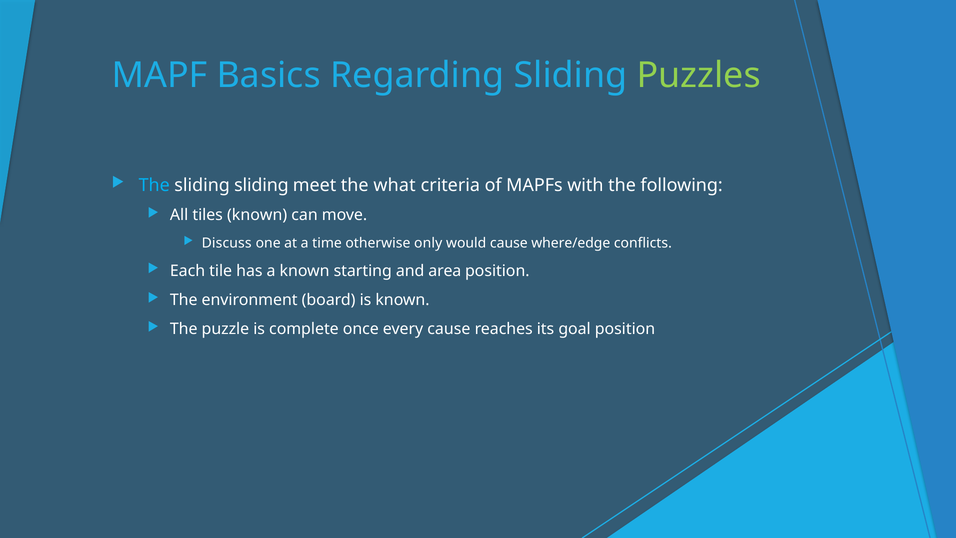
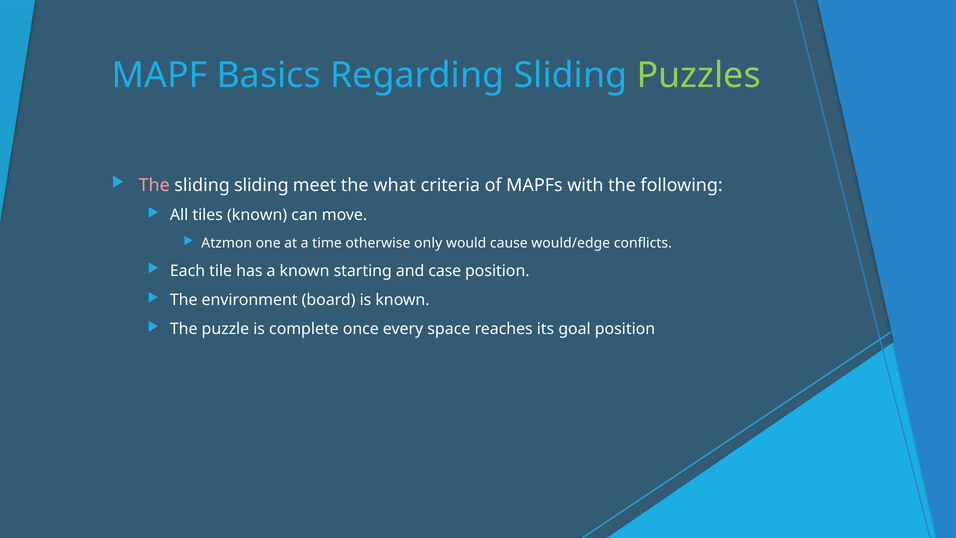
The at (154, 185) colour: light blue -> pink
Discuss: Discuss -> Atzmon
where/edge: where/edge -> would/edge
area: area -> case
every cause: cause -> space
